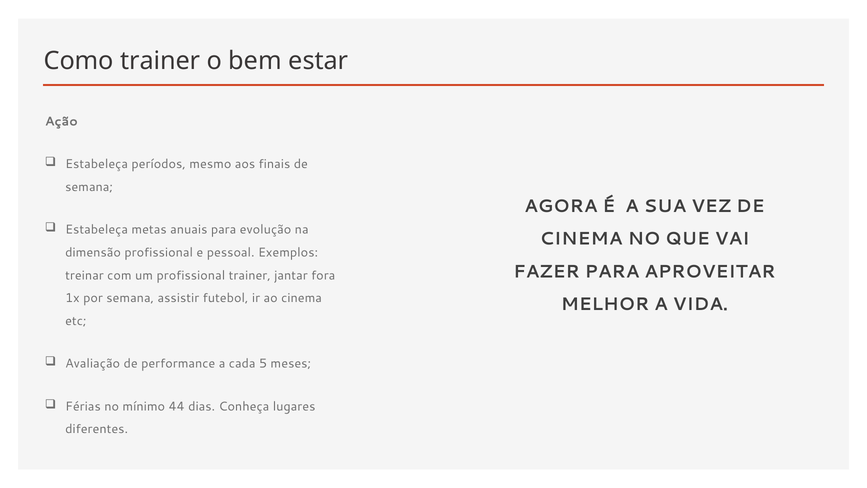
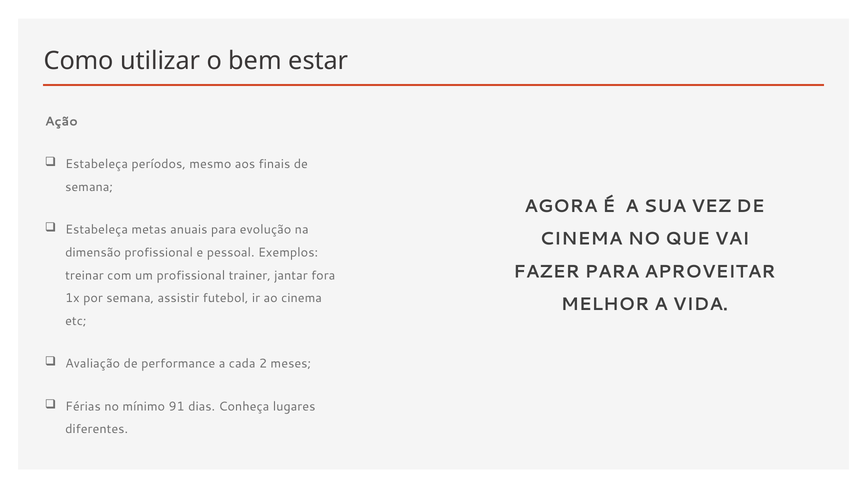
Como trainer: trainer -> utilizar
5: 5 -> 2
44: 44 -> 91
